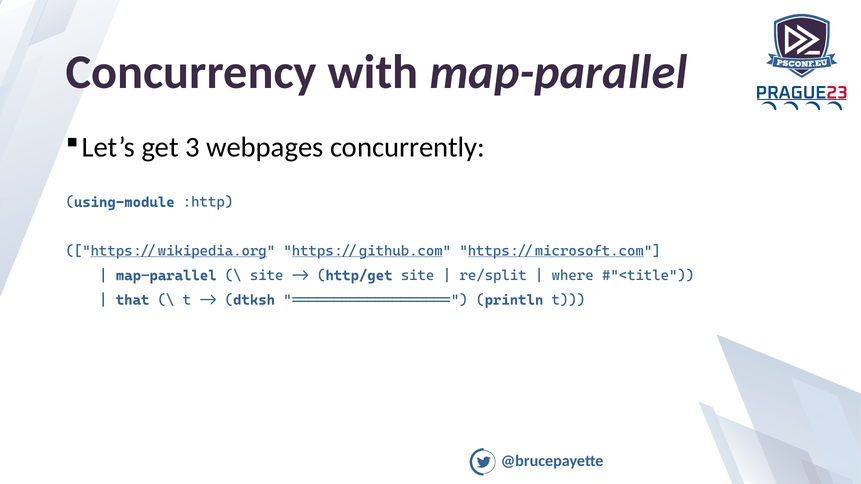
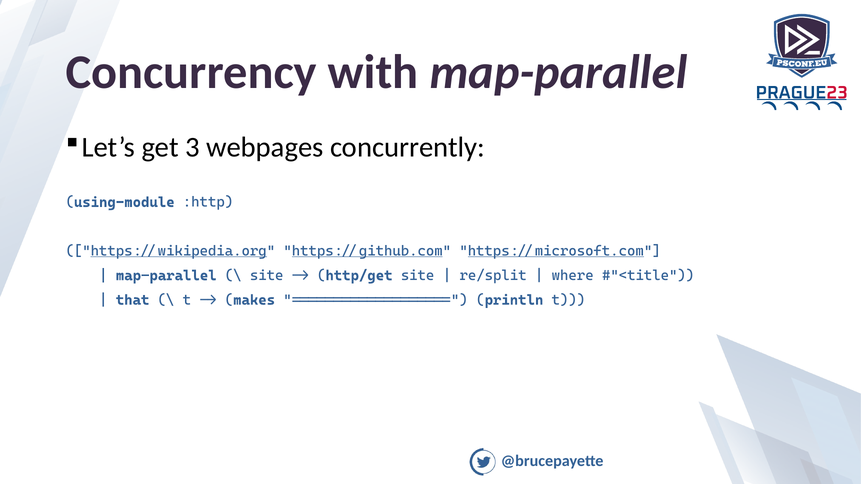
dtksh: dtksh -> makes
